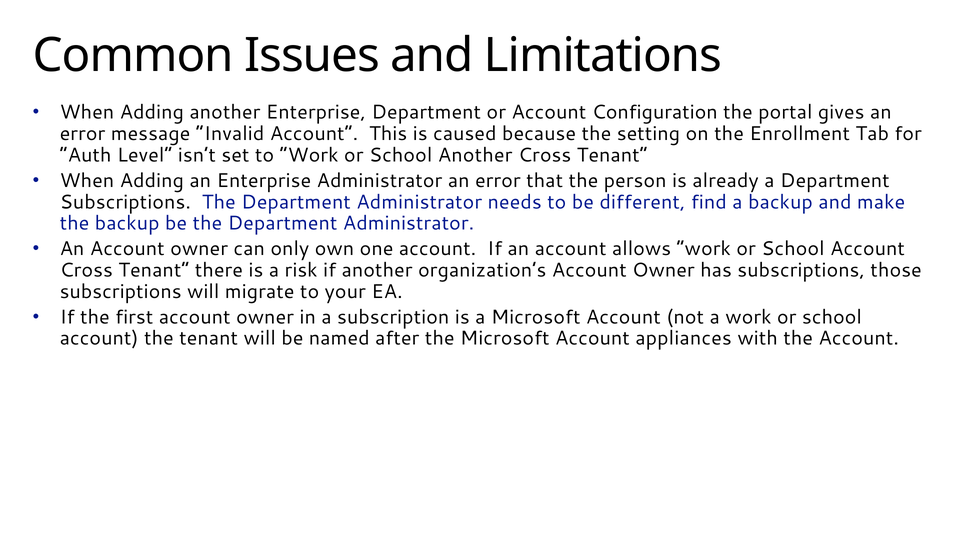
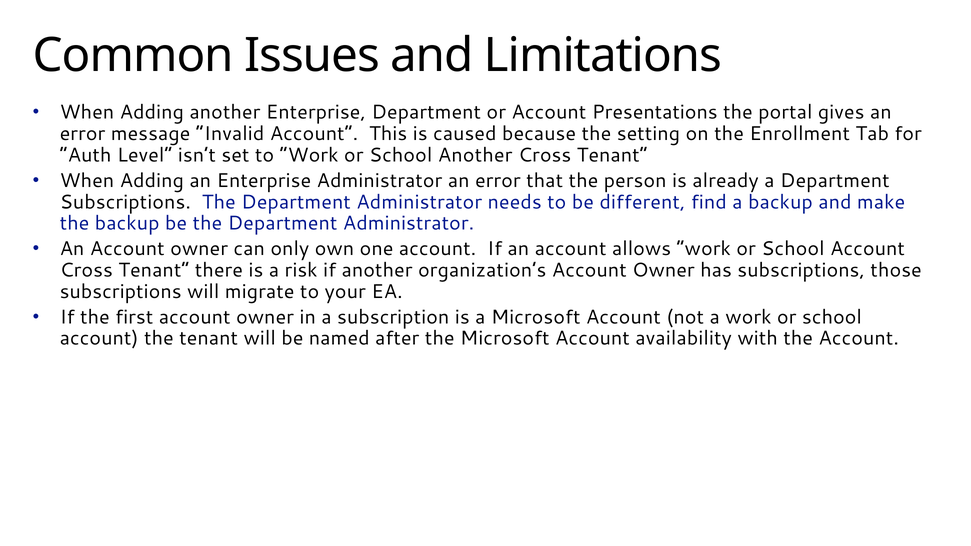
Configuration: Configuration -> Presentations
appliances: appliances -> availability
